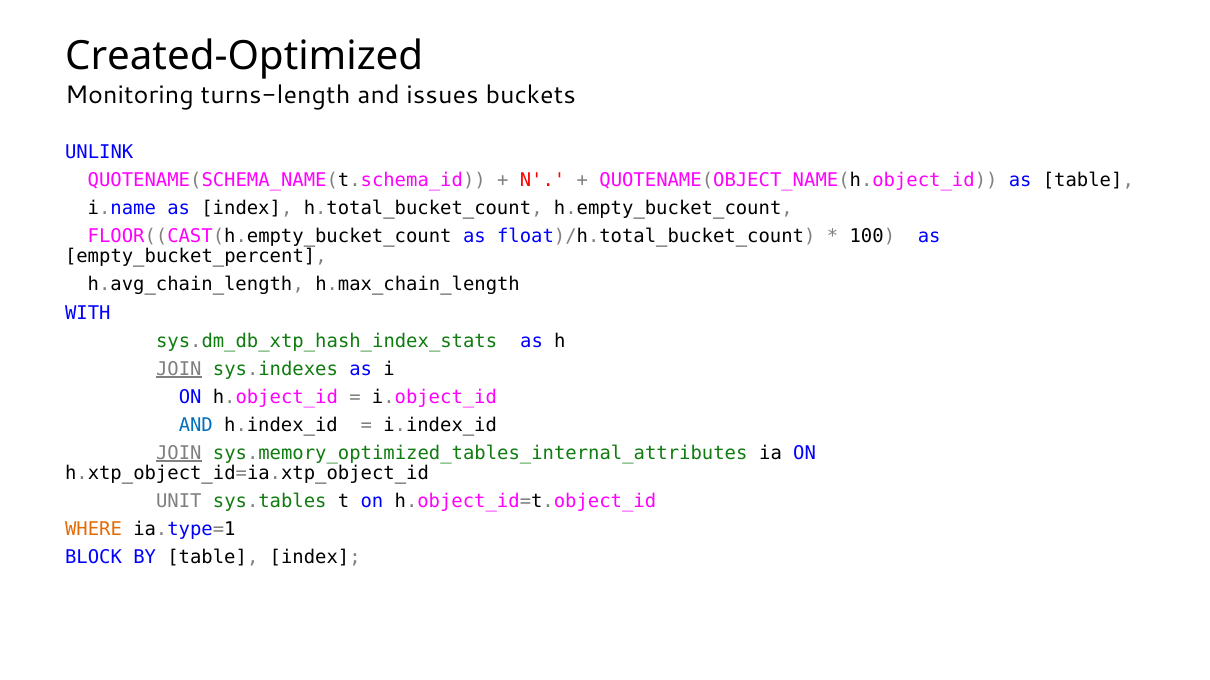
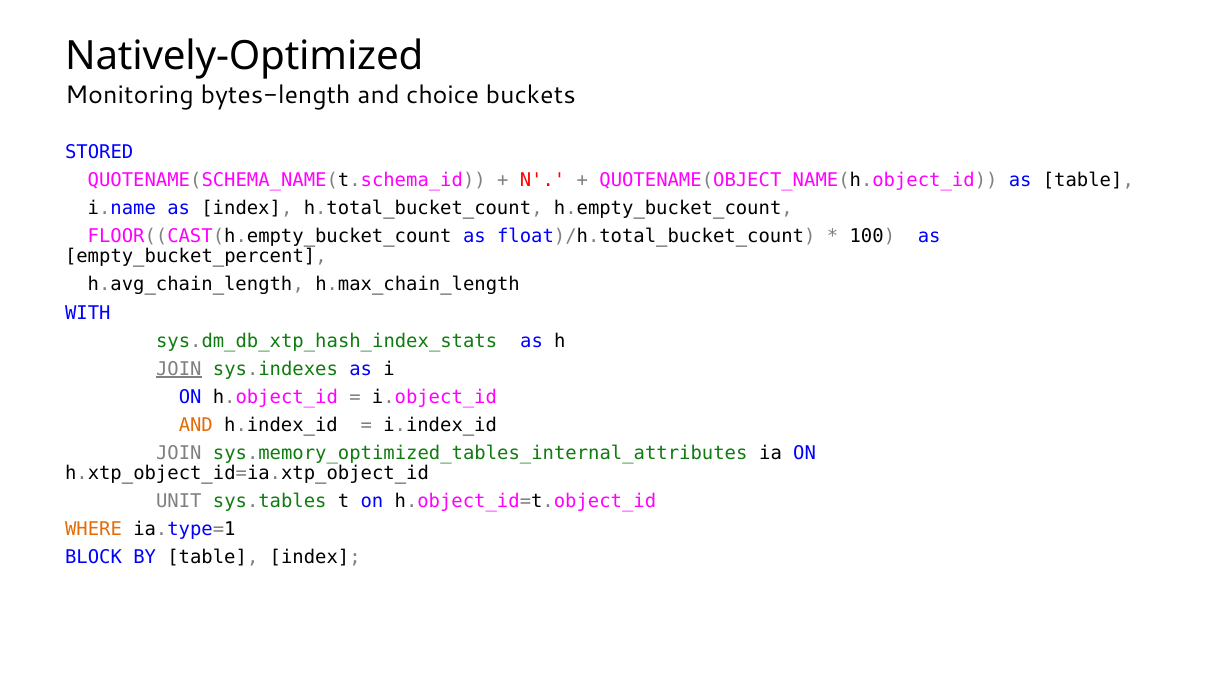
Created-Optimized: Created-Optimized -> Natively-Optimized
turns-length: turns-length -> bytes-length
issues: issues -> choice
UNLINK: UNLINK -> STORED
AND at (196, 425) colour: blue -> orange
JOIN at (179, 453) underline: present -> none
